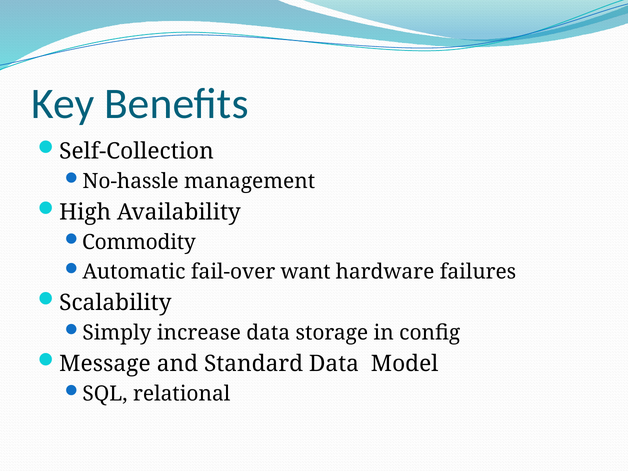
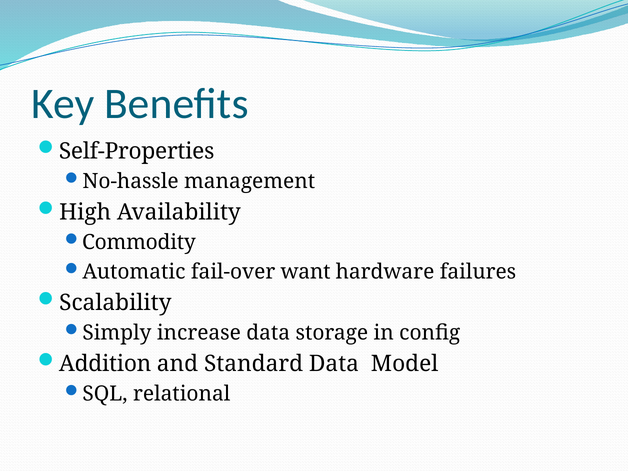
Self-Collection: Self-Collection -> Self-Properties
Message: Message -> Addition
